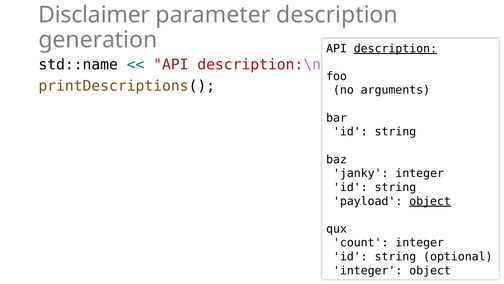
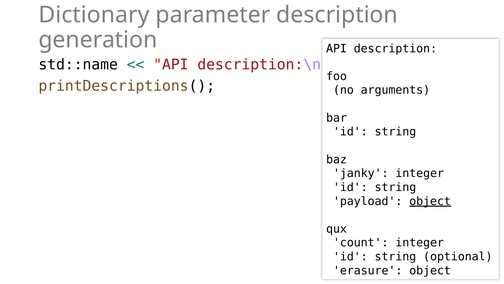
Disclaimer: Disclaimer -> Dictionary
description at (395, 48) underline: present -> none
integer at (368, 270): integer -> erasure
